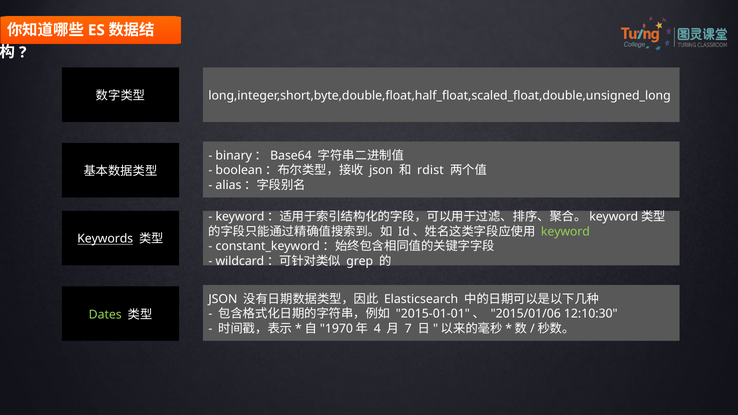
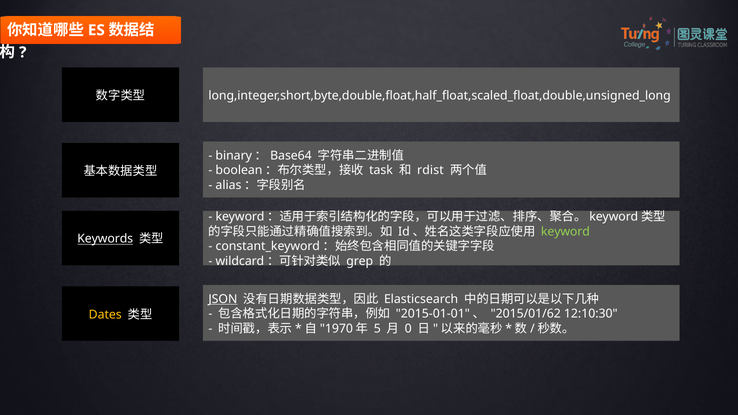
json at (381, 170): json -> task
JSON at (223, 299) underline: none -> present
2015/01/06: 2015/01/06 -> 2015/01/62
Dates colour: light green -> yellow
4: 4 -> 5
7: 7 -> 0
